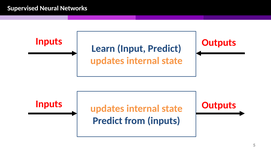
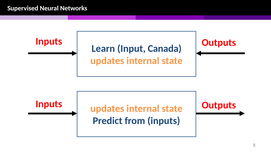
Input Predict: Predict -> Canada
